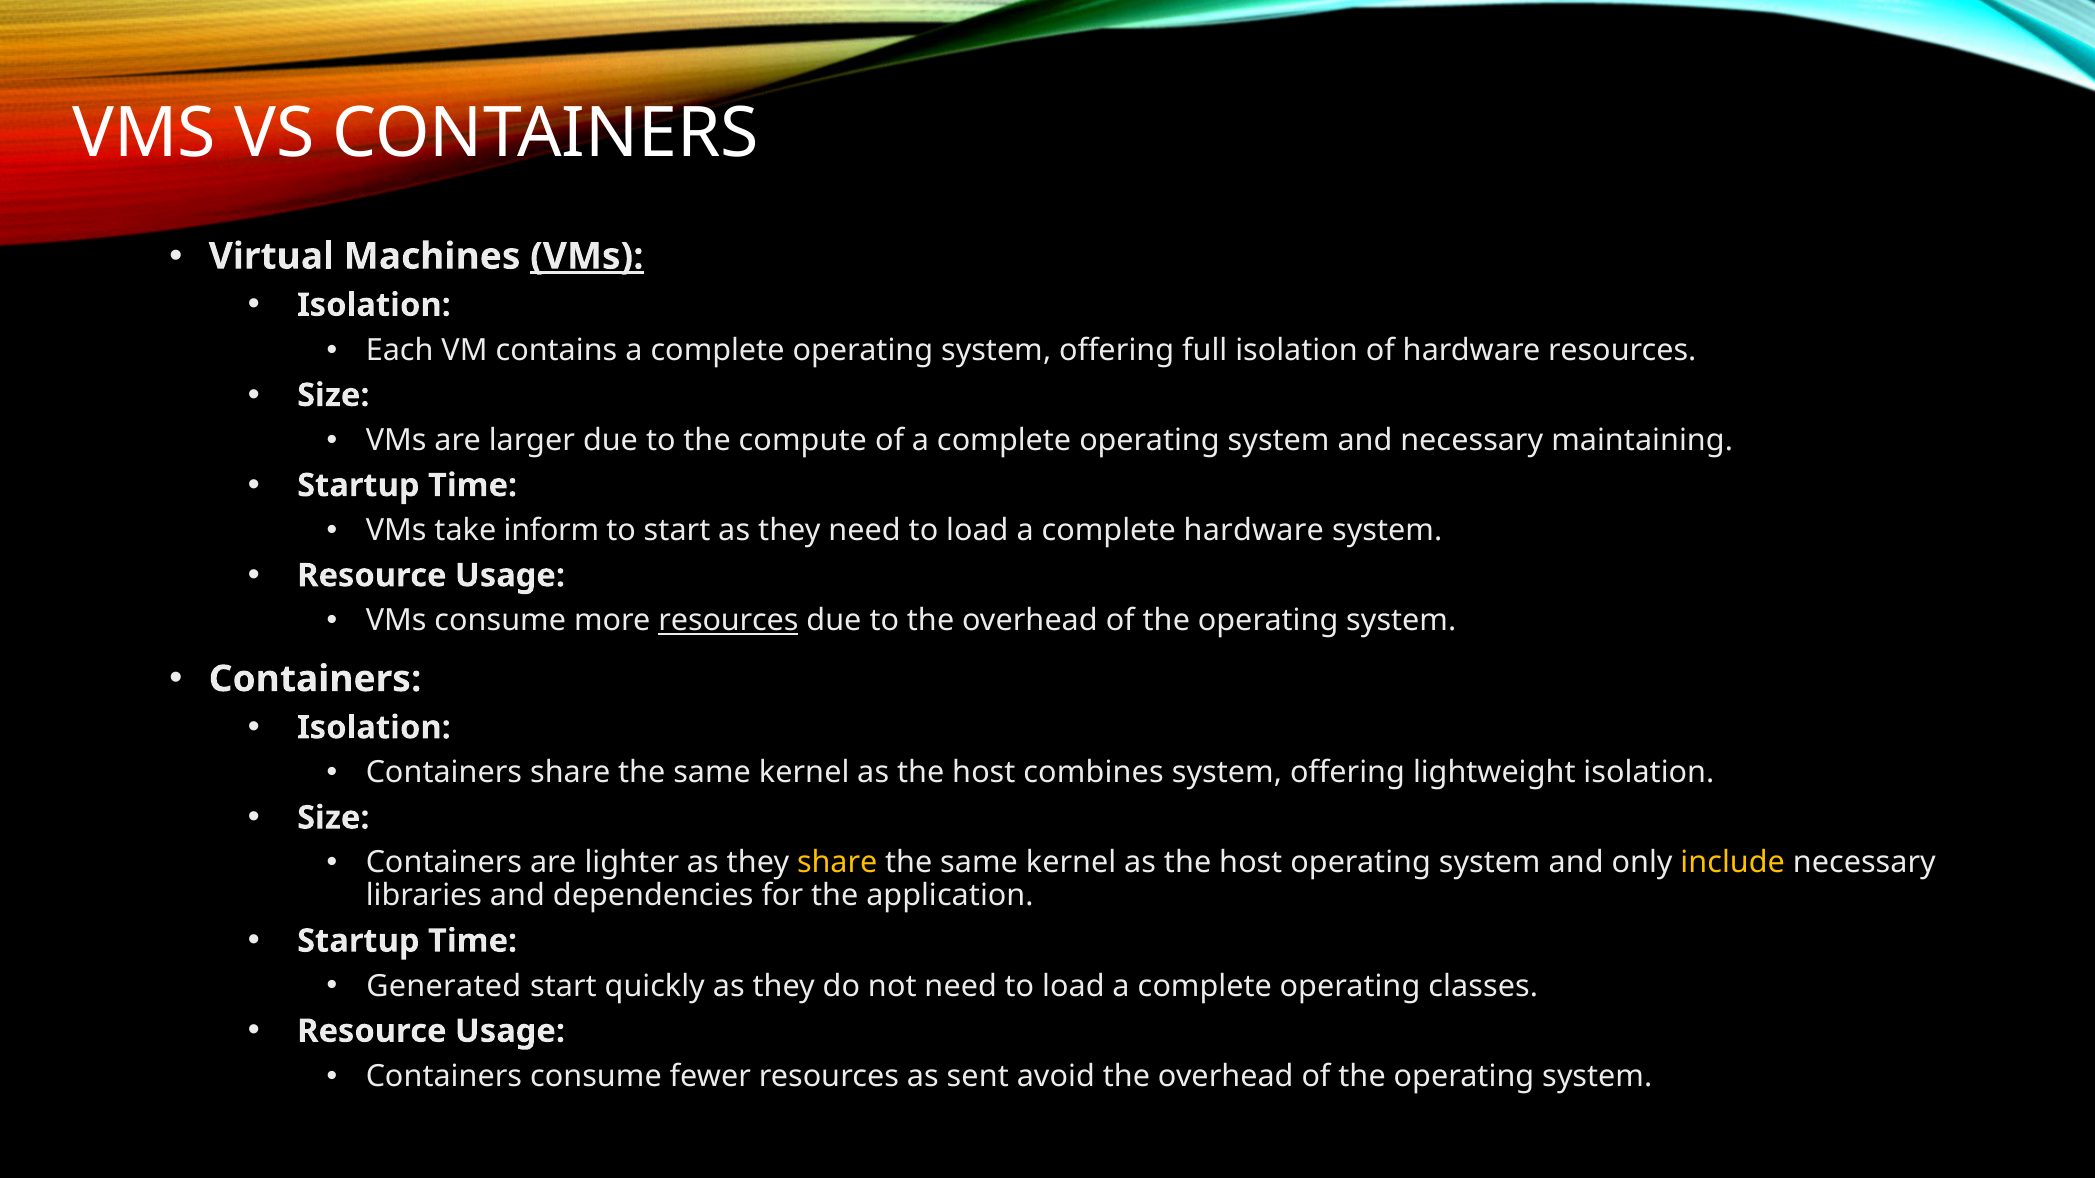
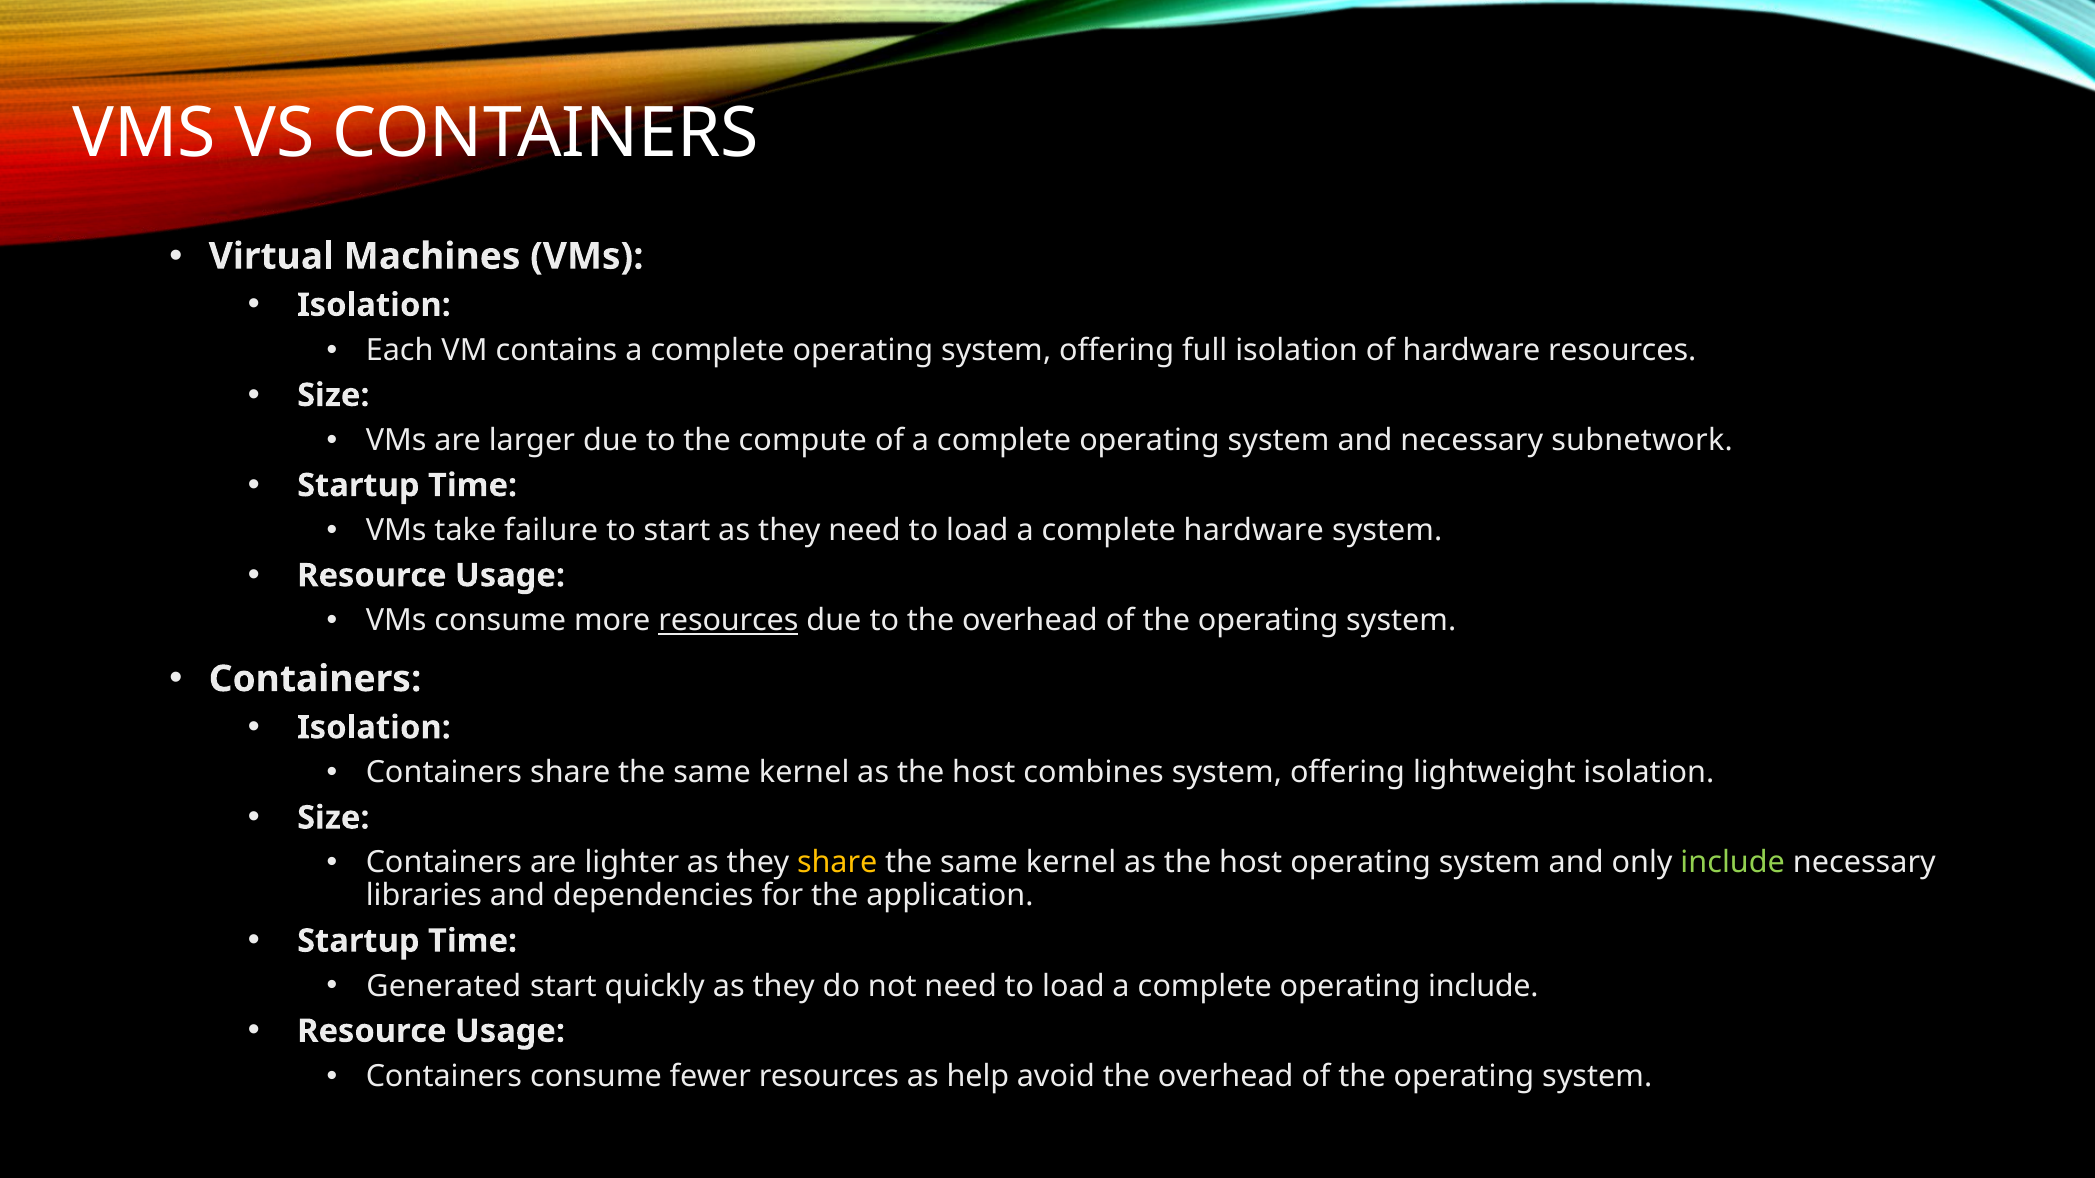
VMs at (587, 257) underline: present -> none
maintaining: maintaining -> subnetwork
inform: inform -> failure
include at (1733, 863) colour: yellow -> light green
operating classes: classes -> include
sent: sent -> help
